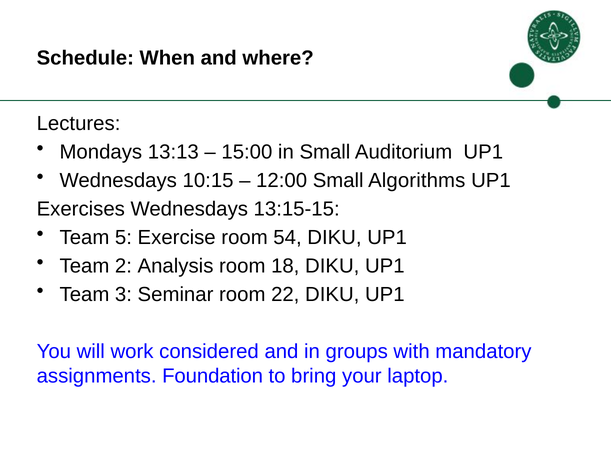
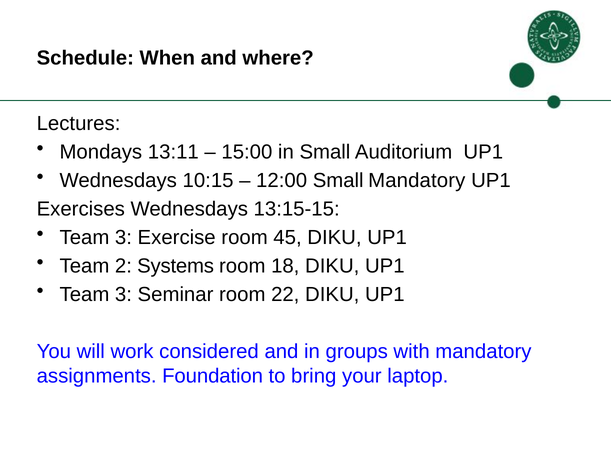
13:13: 13:13 -> 13:11
Small Algorithms: Algorithms -> Mandatory
5 at (123, 238): 5 -> 3
54: 54 -> 45
Analysis: Analysis -> Systems
